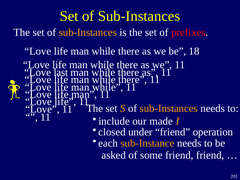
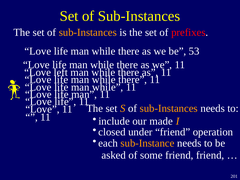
18: 18 -> 53
last: last -> left
